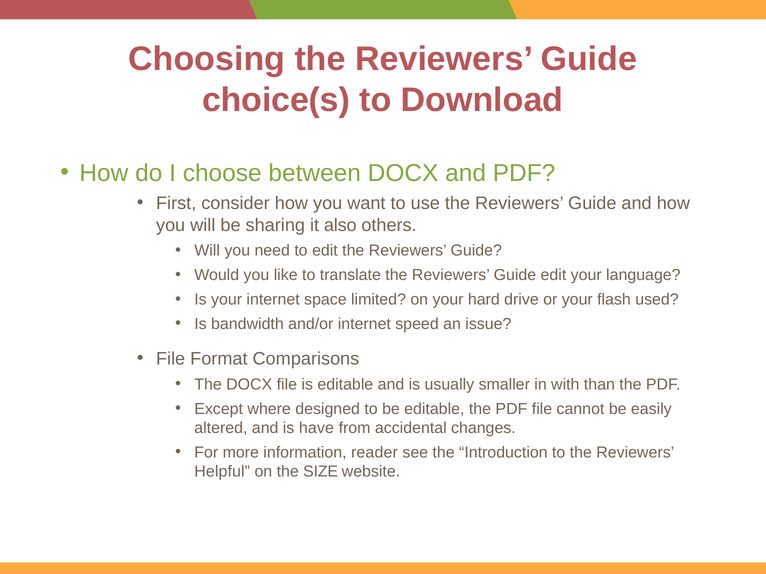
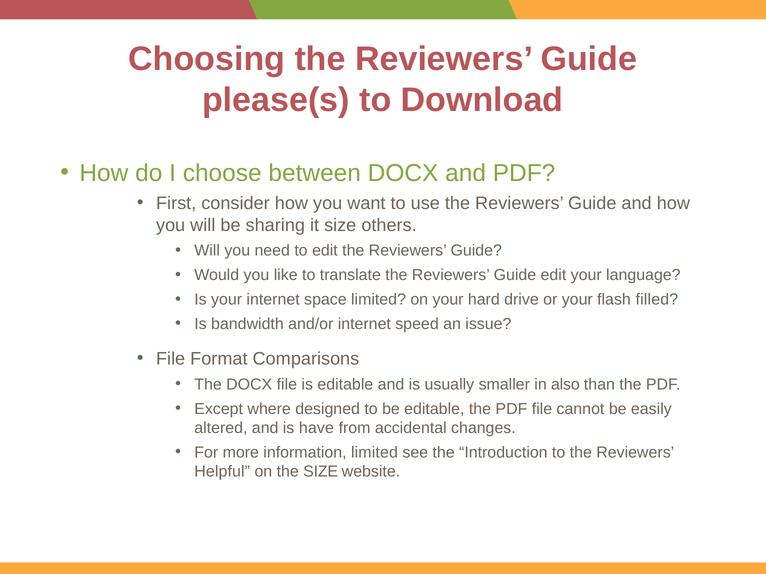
choice(s: choice(s -> please(s
it also: also -> size
used: used -> filled
with: with -> also
information reader: reader -> limited
